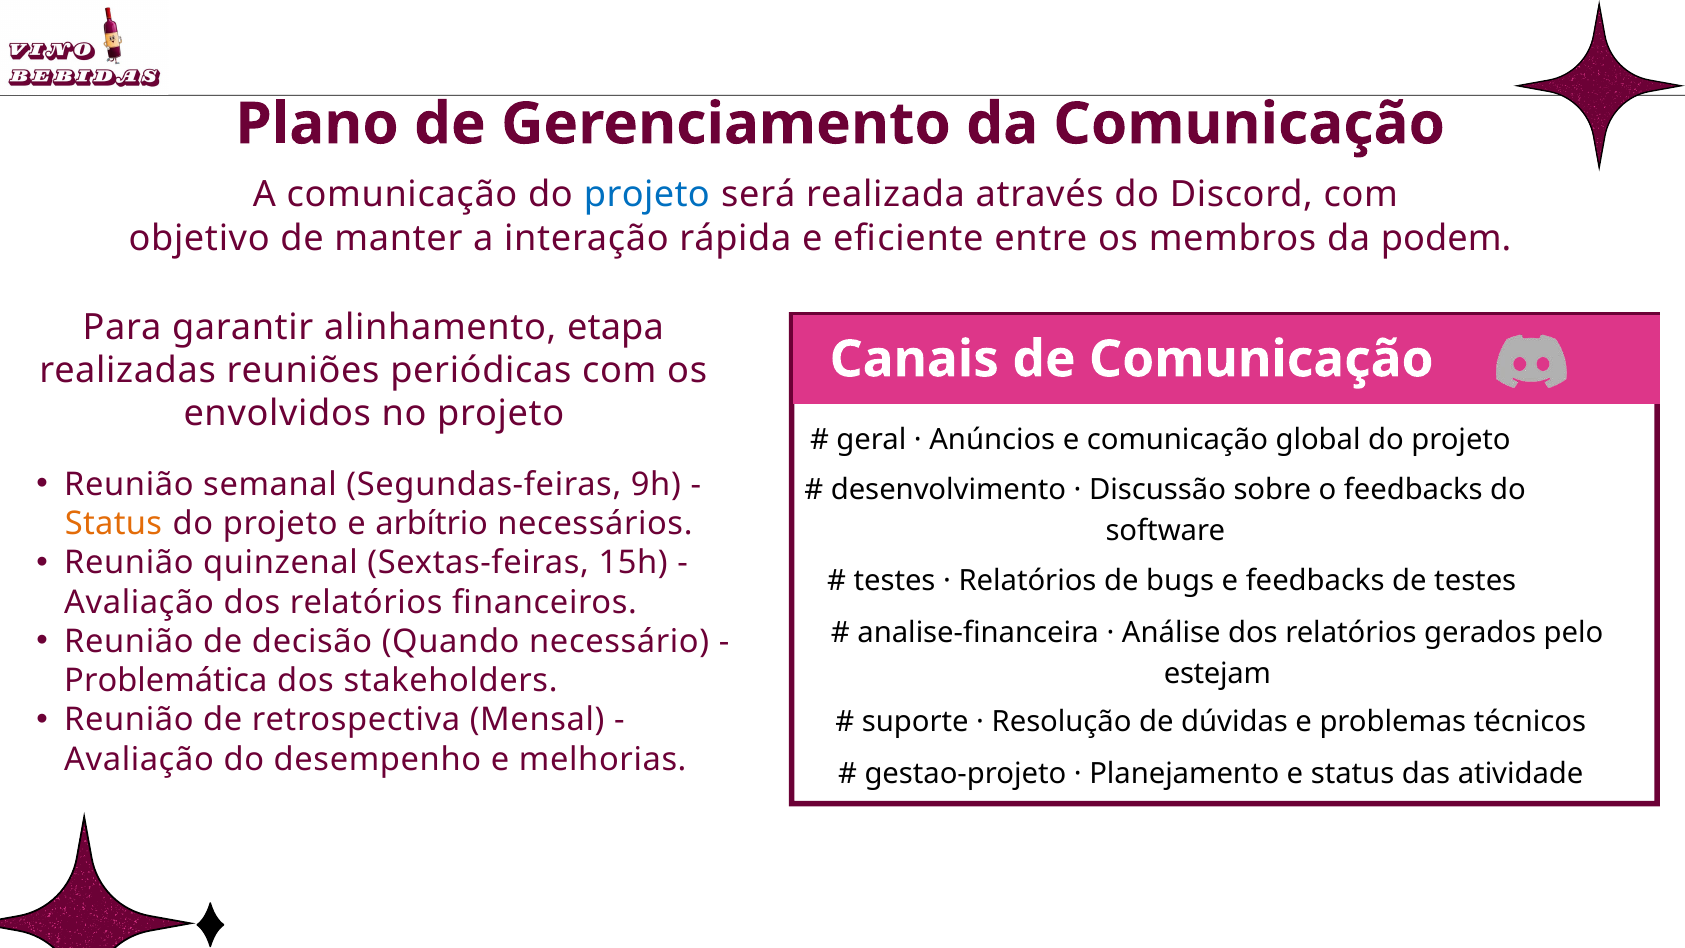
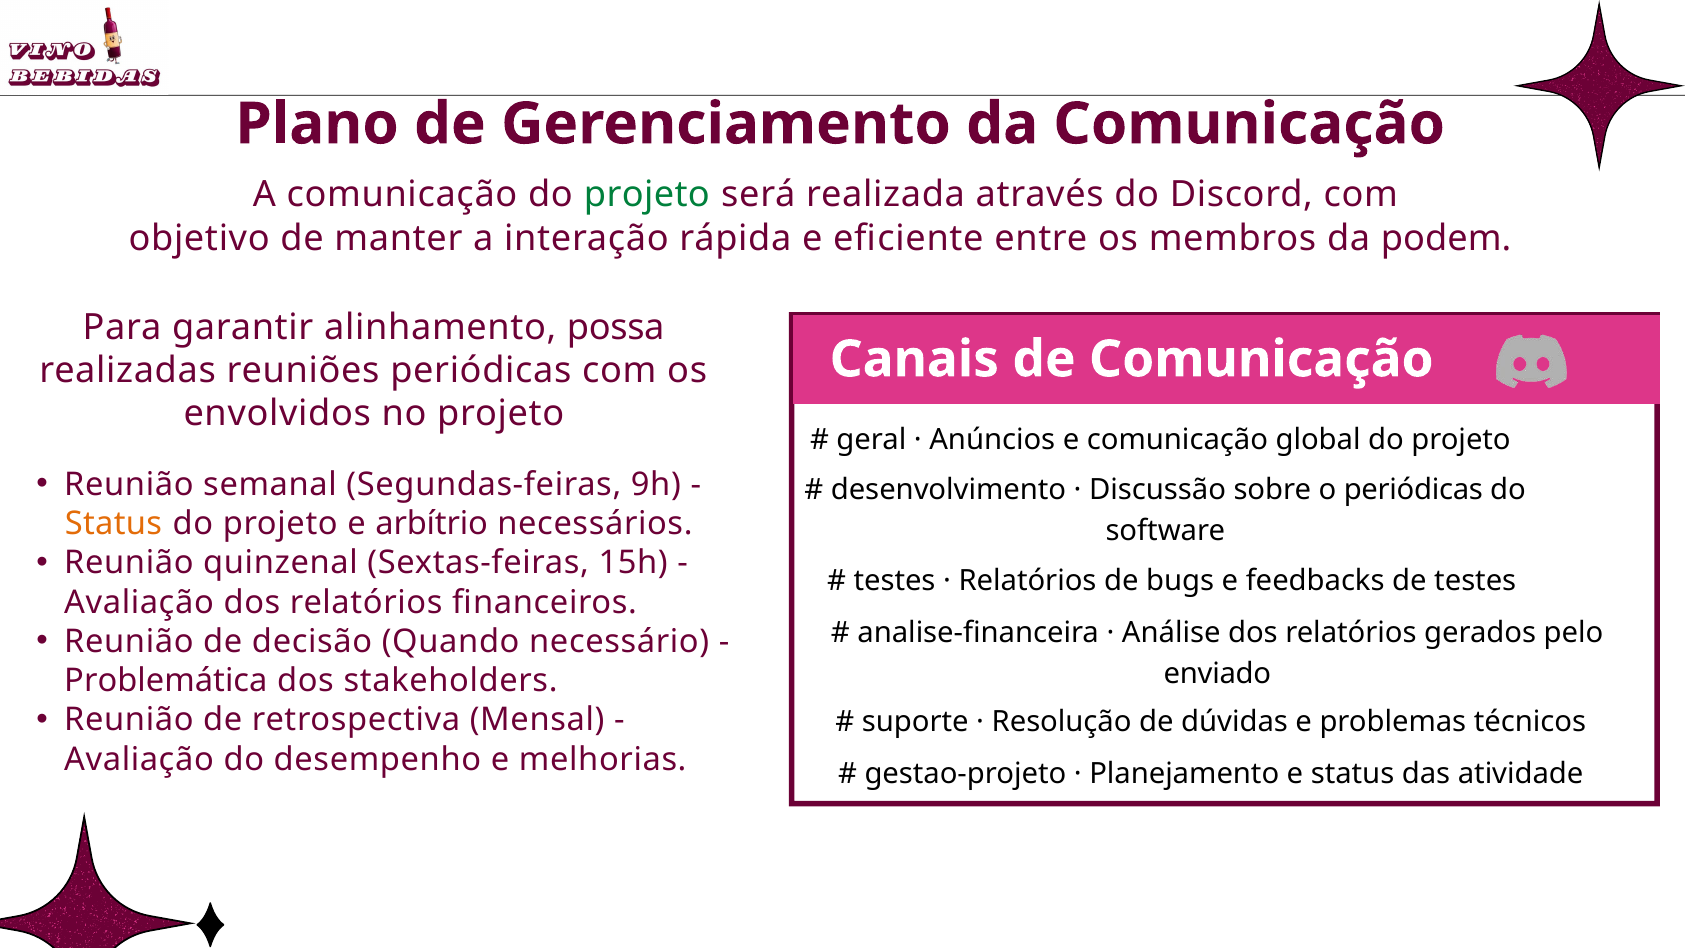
projeto at (647, 195) colour: blue -> green
etapa: etapa -> possa
o feedbacks: feedbacks -> periódicas
estejam: estejam -> enviado
